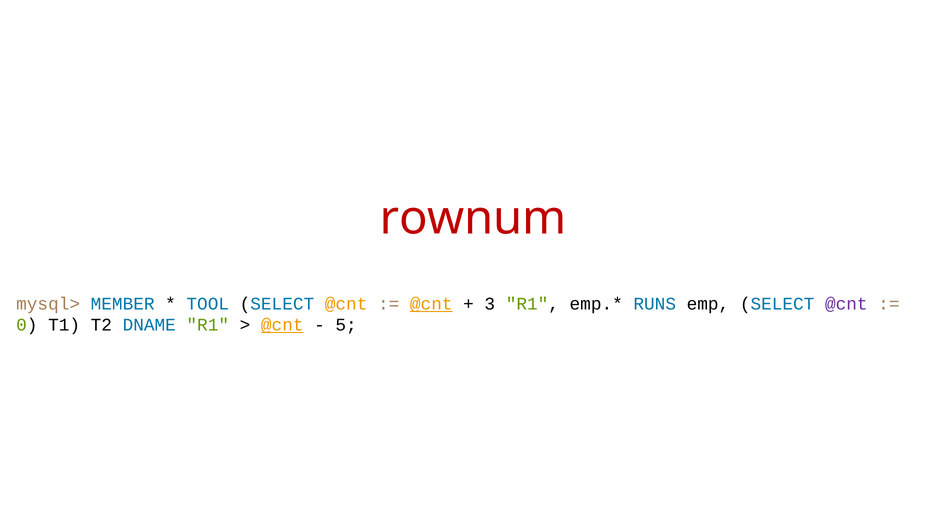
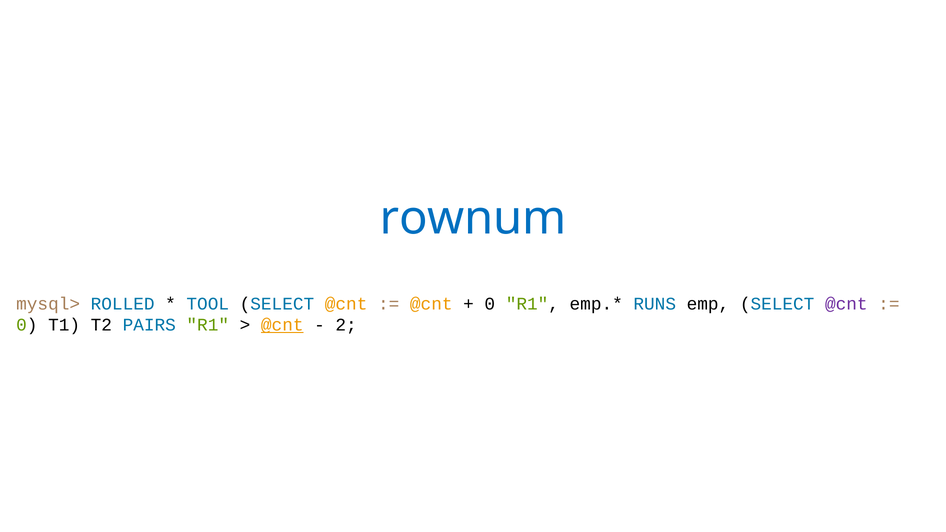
rownum colour: red -> blue
MEMBER: MEMBER -> ROLLED
@cnt at (431, 304) underline: present -> none
3 at (490, 304): 3 -> 0
DNAME: DNAME -> PAIRS
5: 5 -> 2
